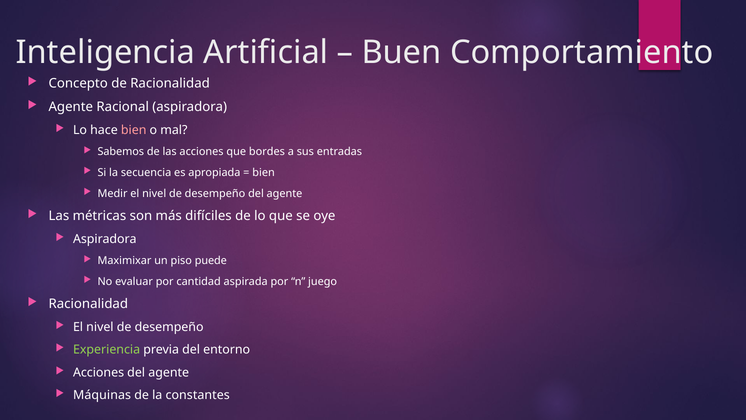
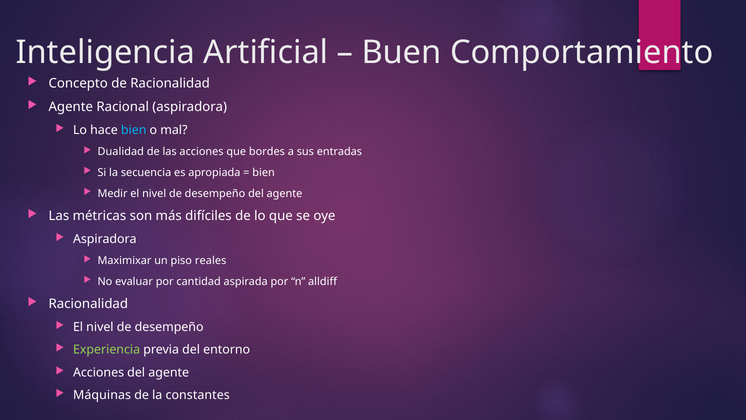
bien at (134, 130) colour: pink -> light blue
Sabemos: Sabemos -> Dualidad
puede: puede -> reales
juego: juego -> alldiff
